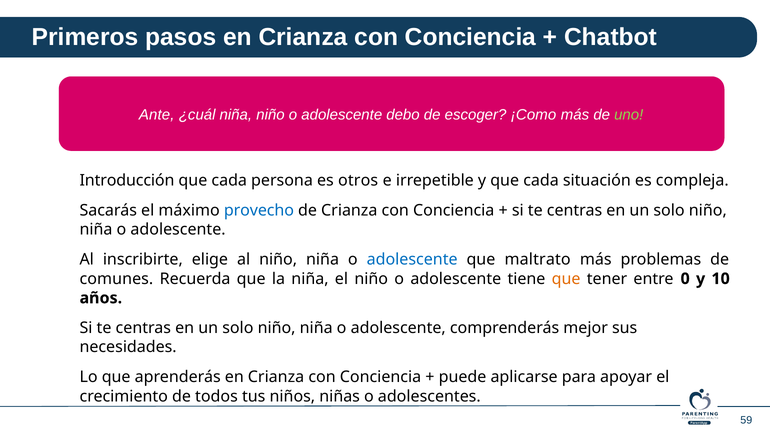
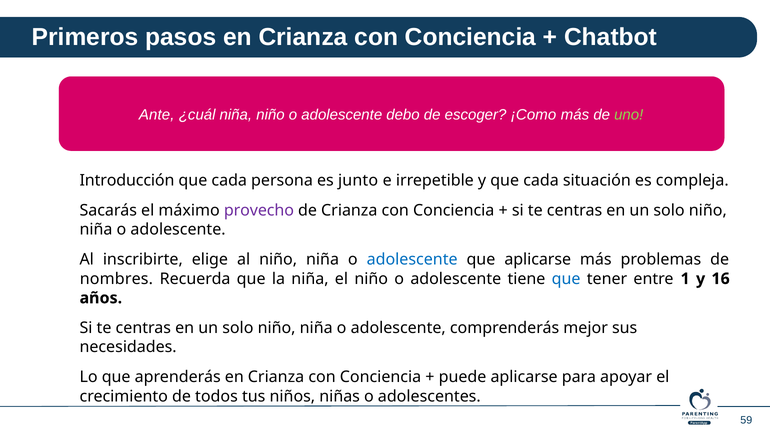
otros: otros -> junto
provecho colour: blue -> purple
que maltrato: maltrato -> aplicarse
comunes: comunes -> nombres
que at (566, 279) colour: orange -> blue
0: 0 -> 1
10: 10 -> 16
